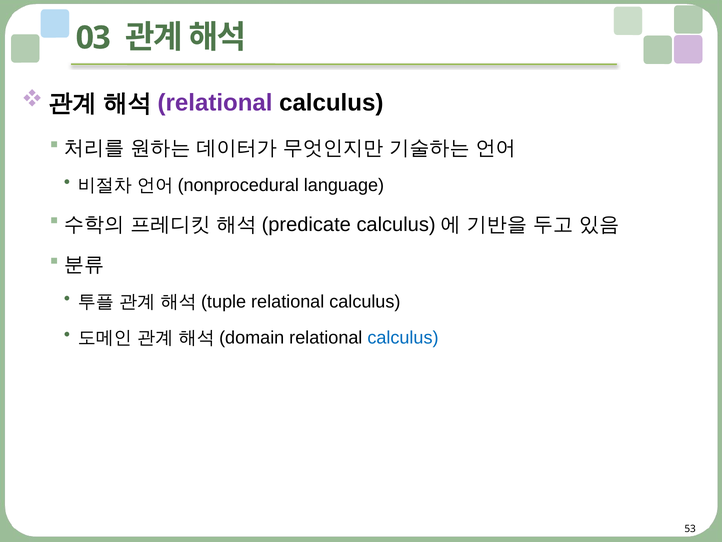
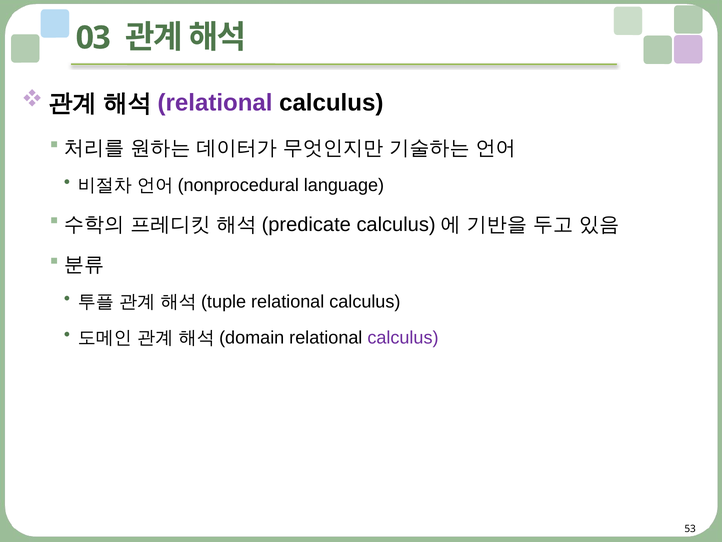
calculus at (403, 338) colour: blue -> purple
